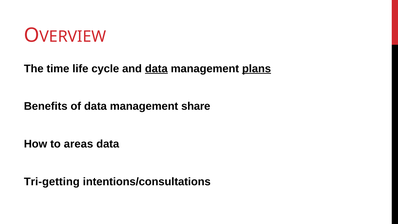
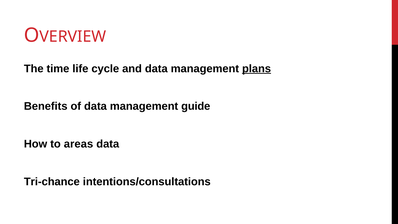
data at (156, 69) underline: present -> none
share: share -> guide
Tri-getting: Tri-getting -> Tri-chance
